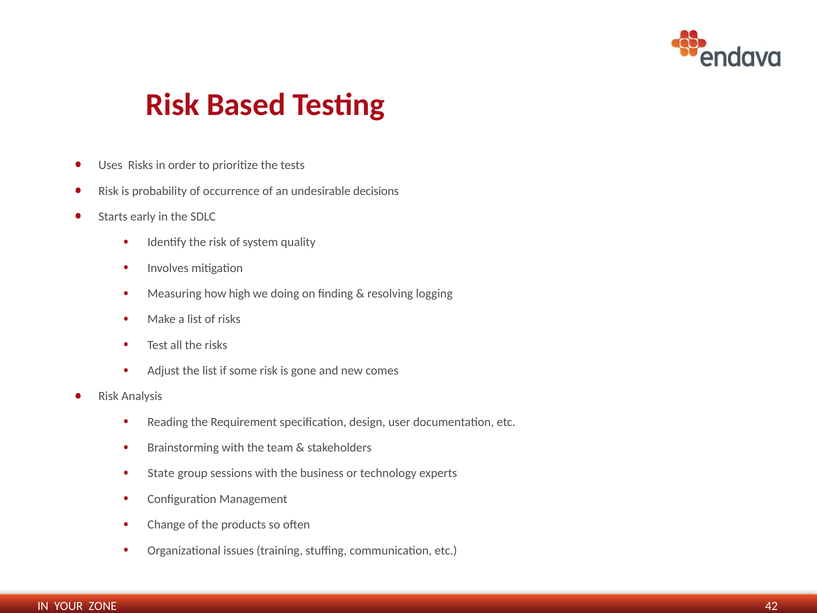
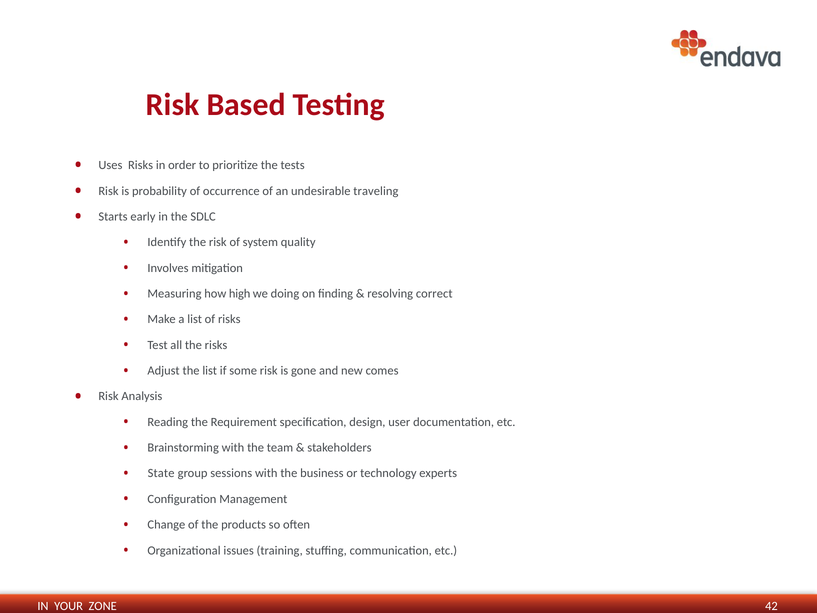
decisions: decisions -> traveling
logging: logging -> correct
